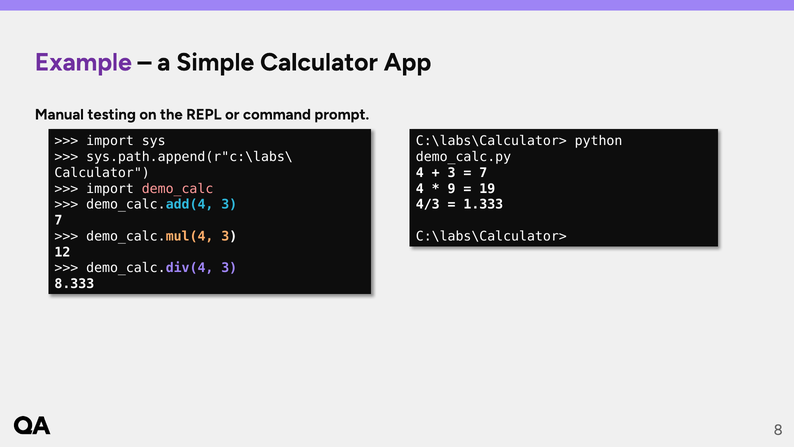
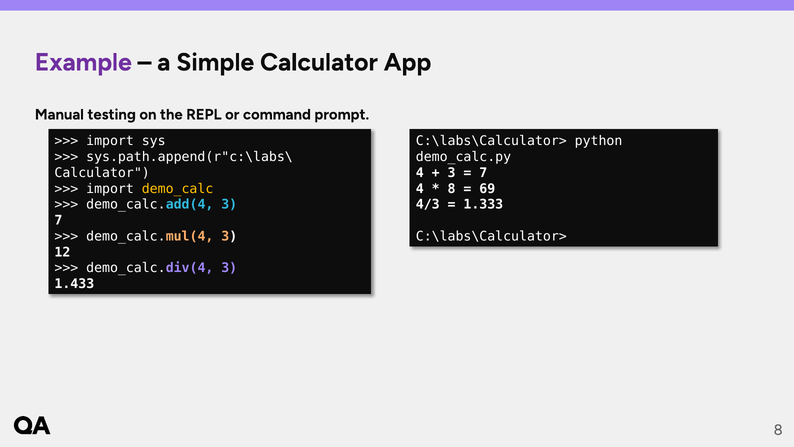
demo_calc colour: pink -> yellow
9 at (452, 189): 9 -> 8
19: 19 -> 69
8.333: 8.333 -> 1.433
